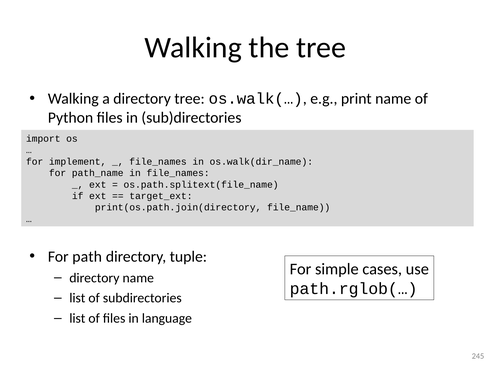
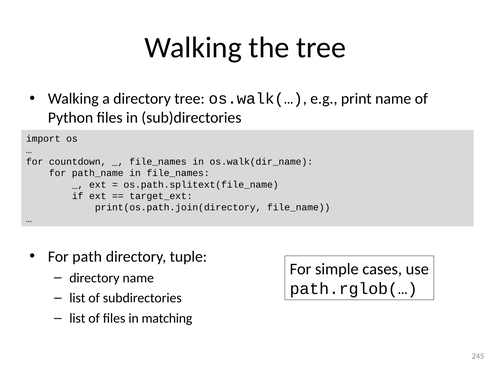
implement: implement -> countdown
language: language -> matching
